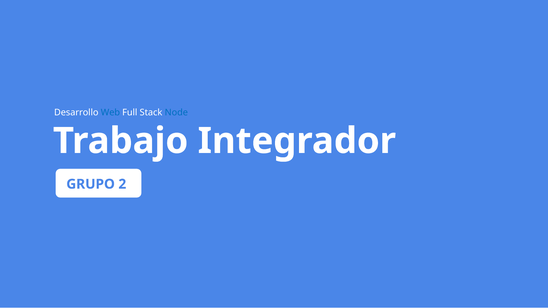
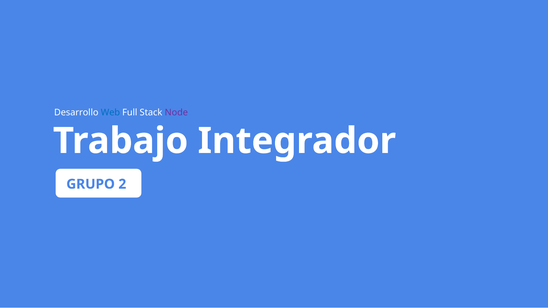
Node colour: blue -> purple
